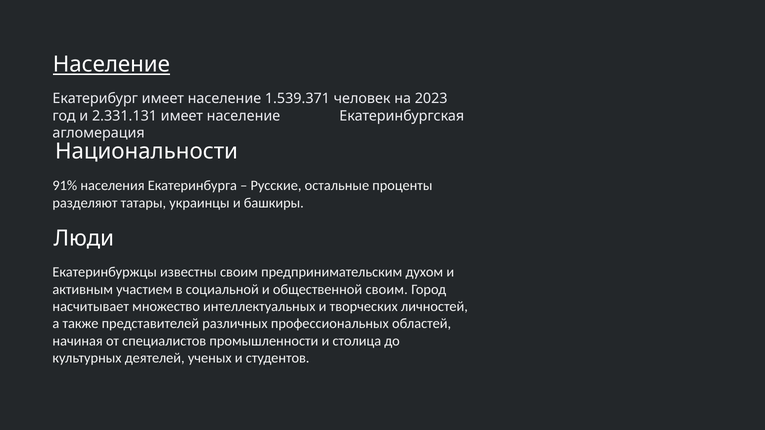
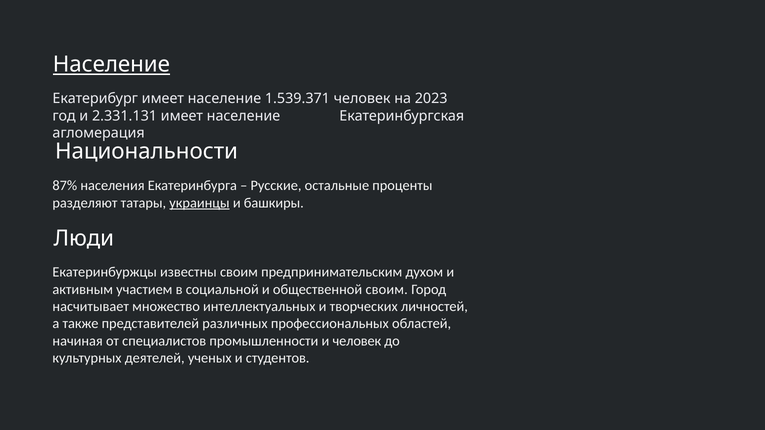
91%: 91% -> 87%
украинцы underline: none -> present
и столица: столица -> человек
